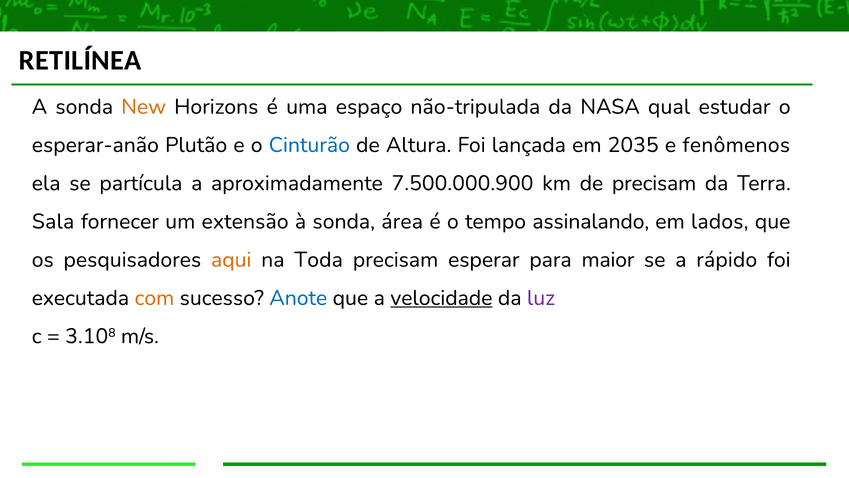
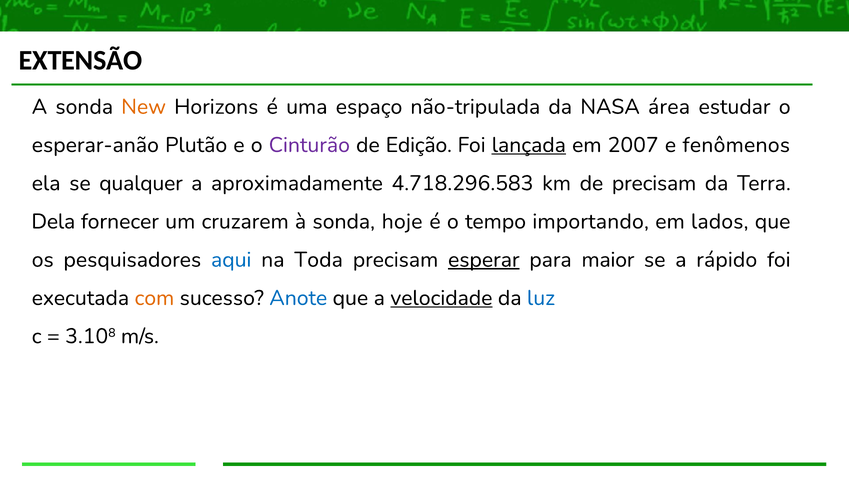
RETILÍNEA: RETILÍNEA -> EXTENSÃO
qual: qual -> área
Cinturão colour: blue -> purple
Altura: Altura -> Edição
lançada underline: none -> present
2035: 2035 -> 2007
partícula: partícula -> qualquer
7.500.000.900: 7.500.000.900 -> 4.718.296.583
Sala: Sala -> Dela
extensão: extensão -> cruzarem
área: área -> hoje
assinalando: assinalando -> importando
aqui colour: orange -> blue
esperar underline: none -> present
luz colour: purple -> blue
